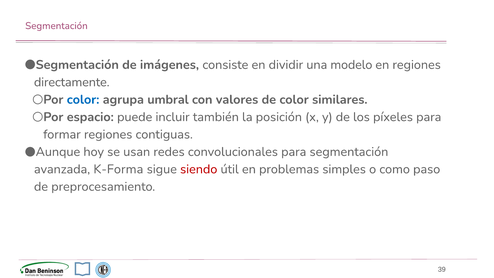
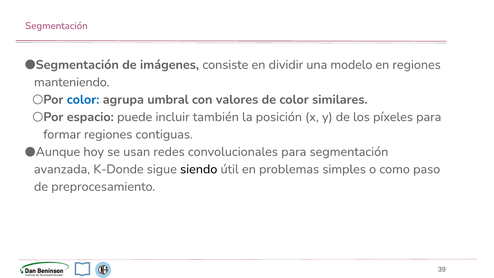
directamente: directamente -> manteniendo
K-Forma: K-Forma -> K-Donde
siendo colour: red -> black
